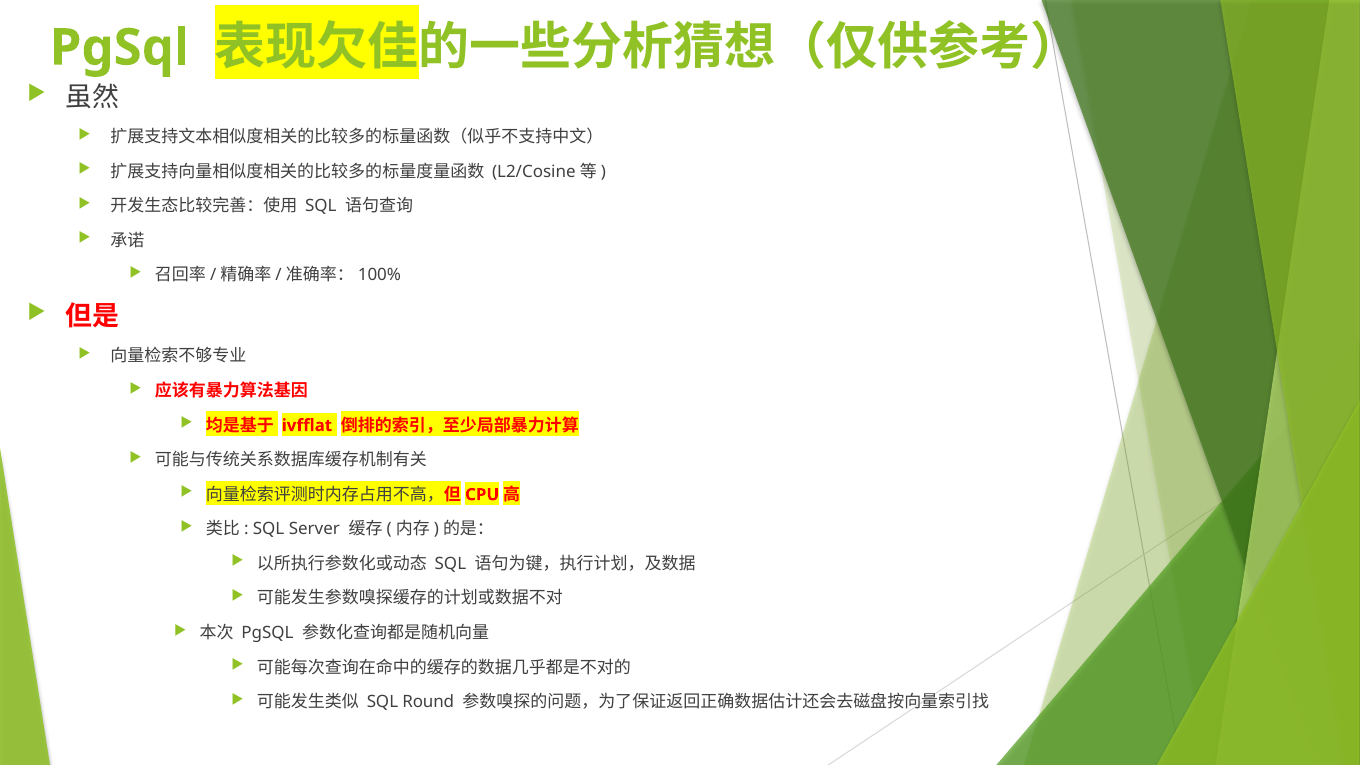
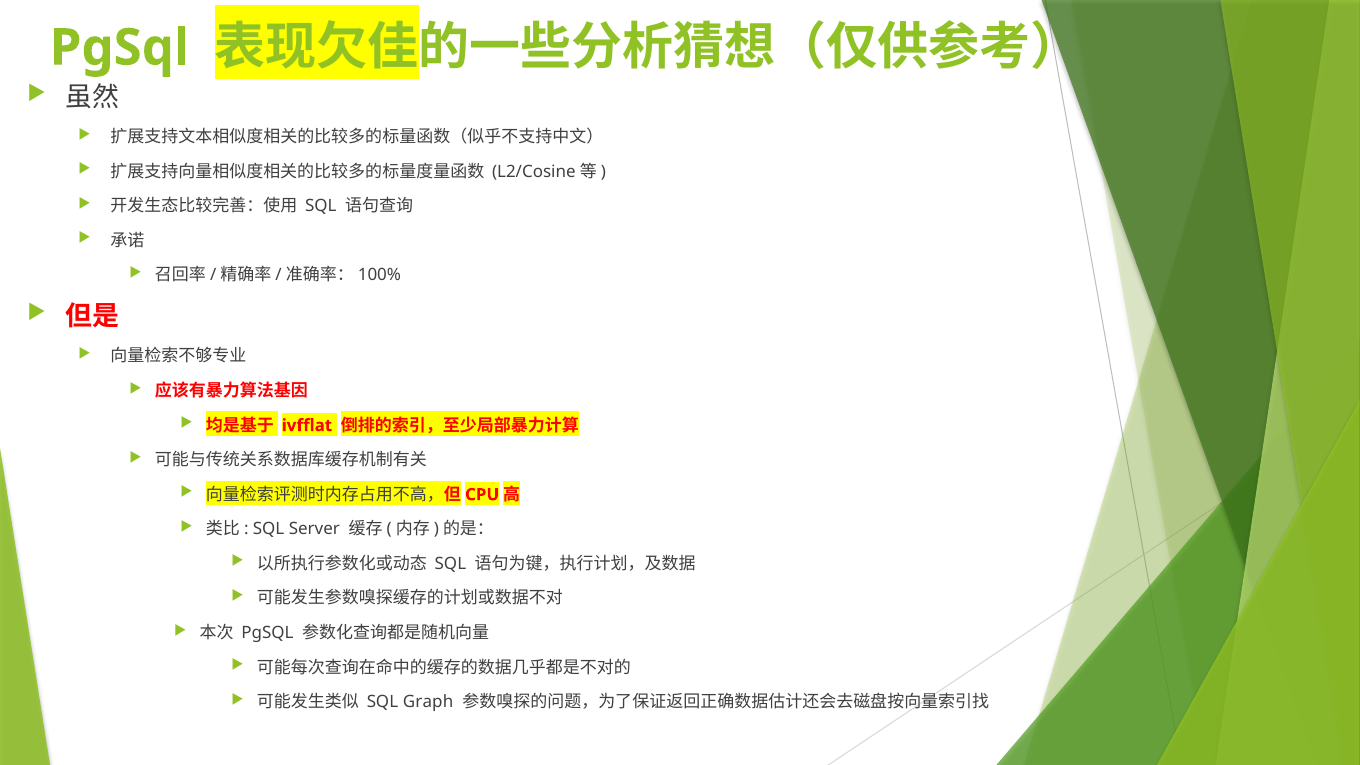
Round: Round -> Graph
